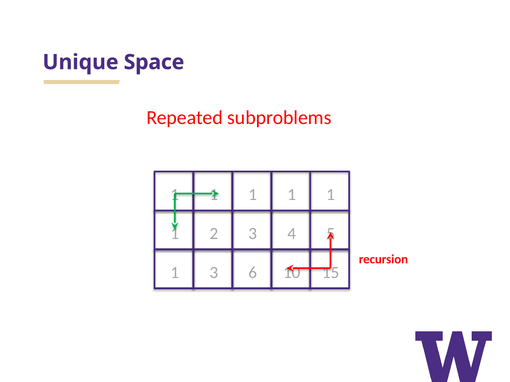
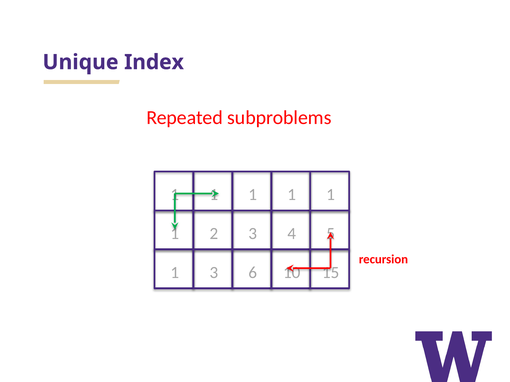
Space: Space -> Index
